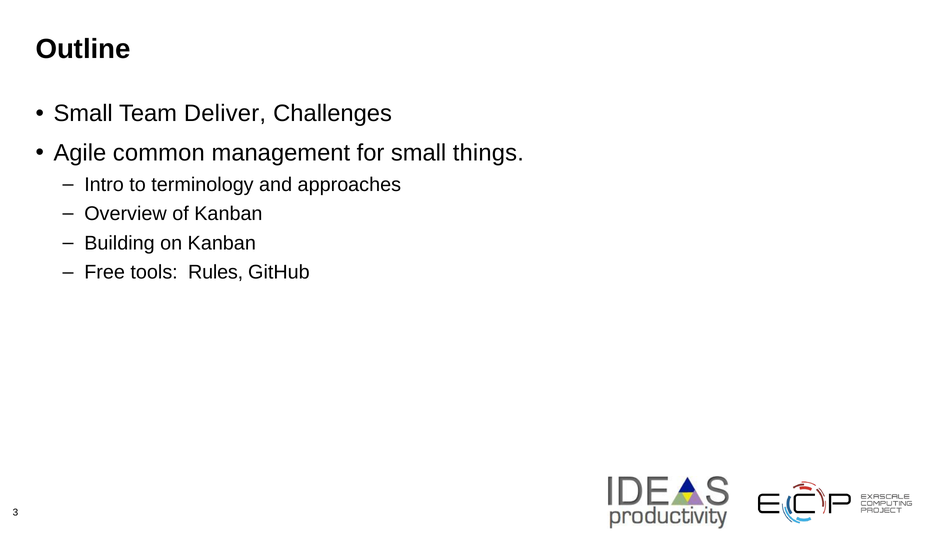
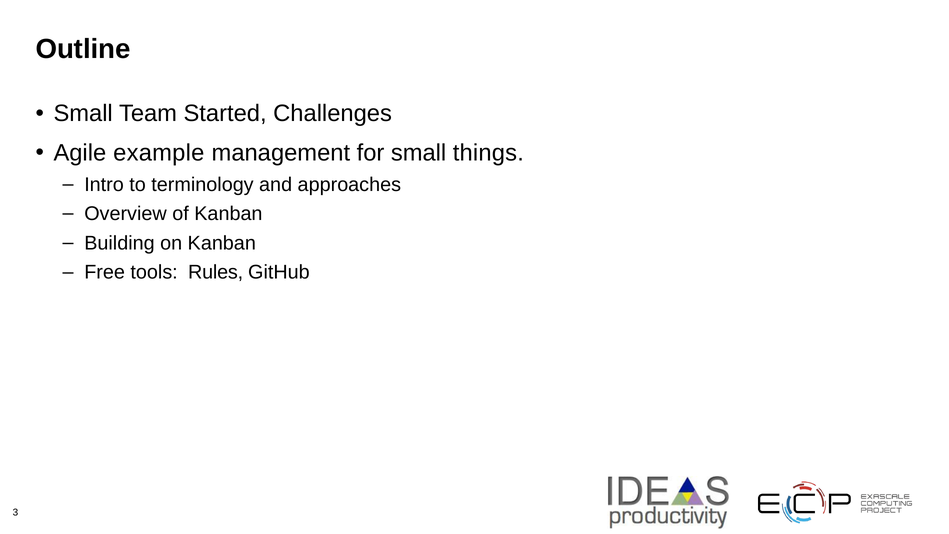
Deliver: Deliver -> Started
common: common -> example
